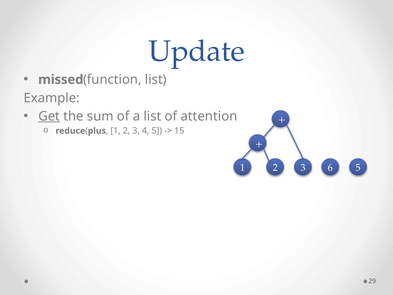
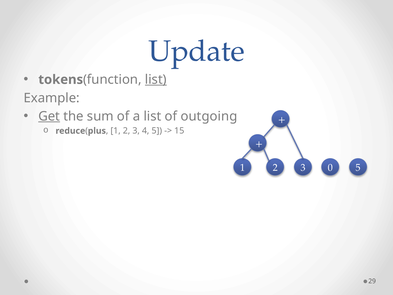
missed: missed -> tokens
list at (156, 80) underline: none -> present
attention: attention -> outgoing
6: 6 -> 0
